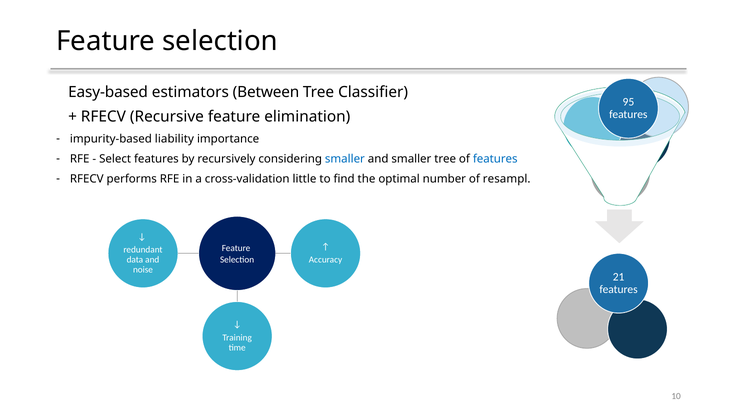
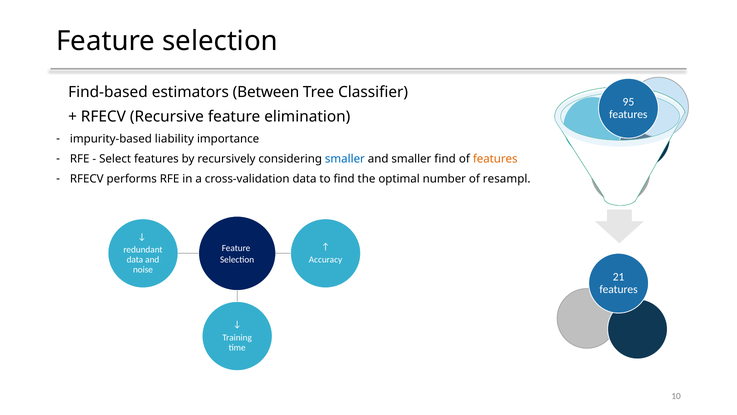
Easy-based: Easy-based -> Find-based
smaller tree: tree -> find
features at (495, 159) colour: blue -> orange
cross-validation little: little -> data
